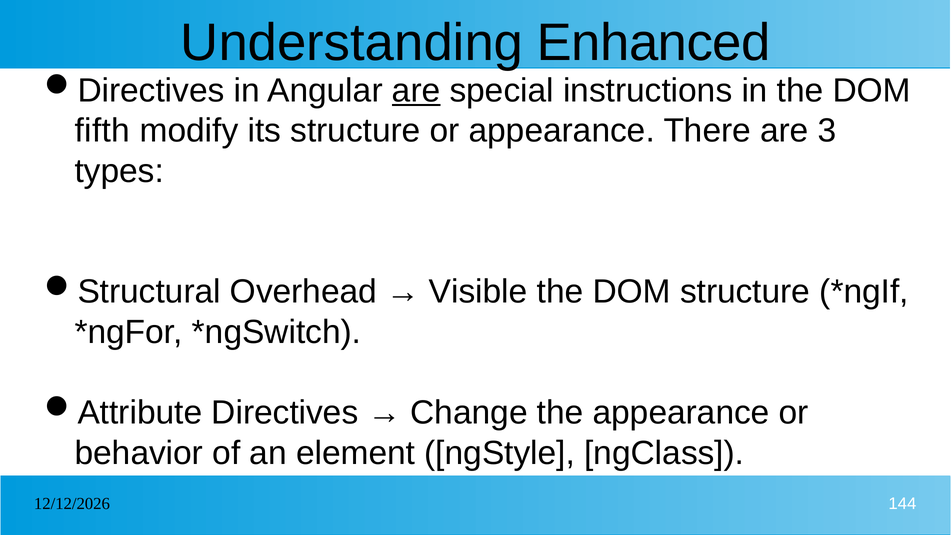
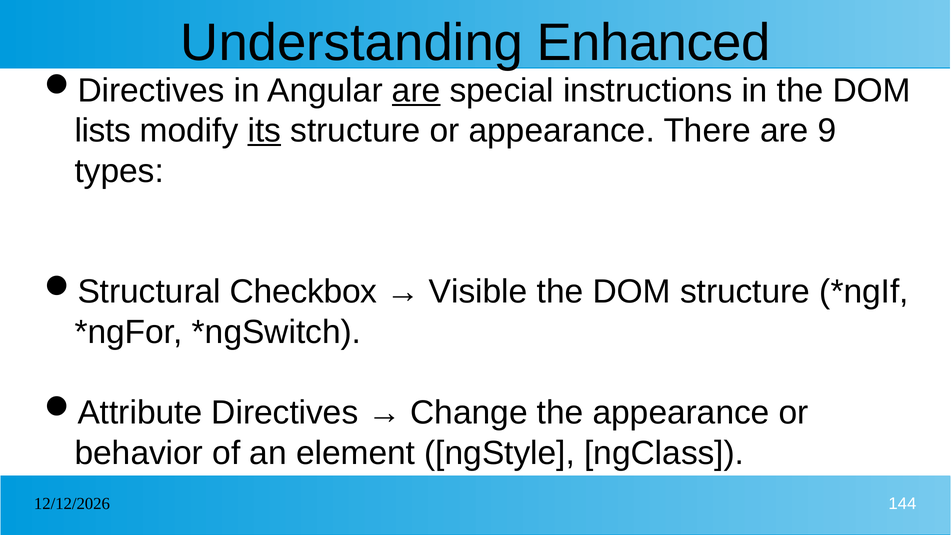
fifth: fifth -> lists
its underline: none -> present
3: 3 -> 9
Overhead: Overhead -> Checkbox
